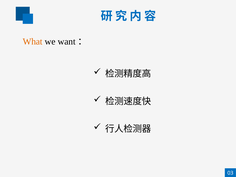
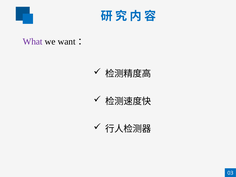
What colour: orange -> purple
